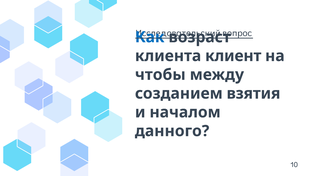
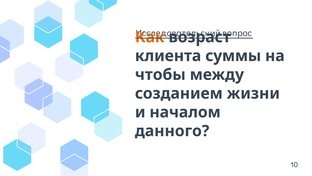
Как colour: blue -> orange
клиент: клиент -> суммы
взятия: взятия -> жизни
